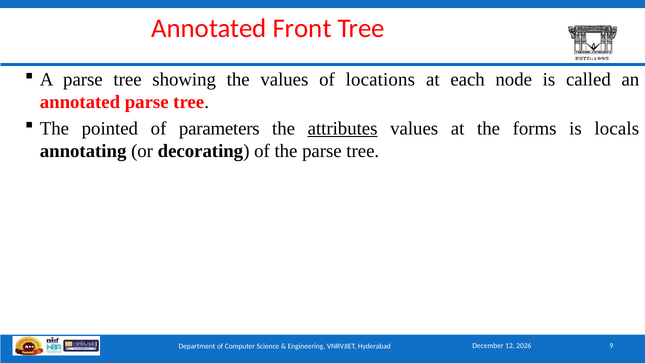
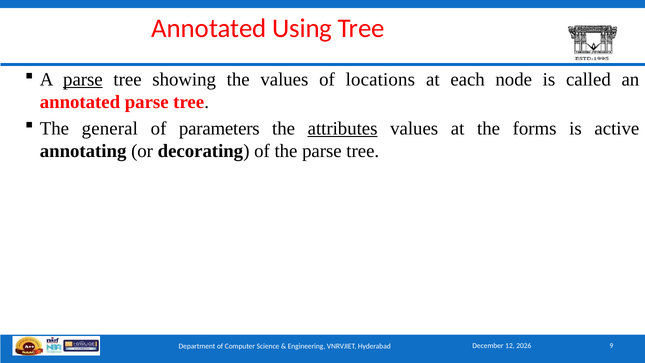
Front: Front -> Using
parse at (83, 79) underline: none -> present
pointed: pointed -> general
locals: locals -> active
